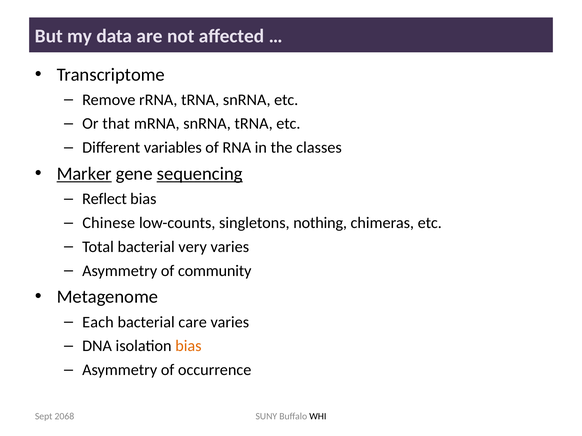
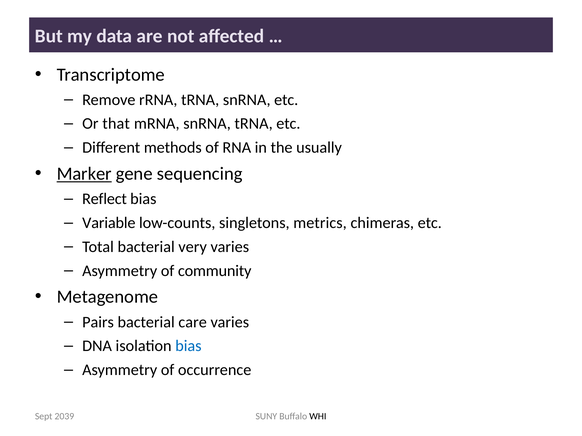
variables: variables -> methods
classes: classes -> usually
sequencing underline: present -> none
Chinese: Chinese -> Variable
nothing: nothing -> metrics
Each: Each -> Pairs
bias at (188, 346) colour: orange -> blue
2068: 2068 -> 2039
